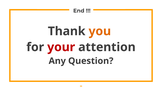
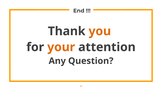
your colour: red -> orange
